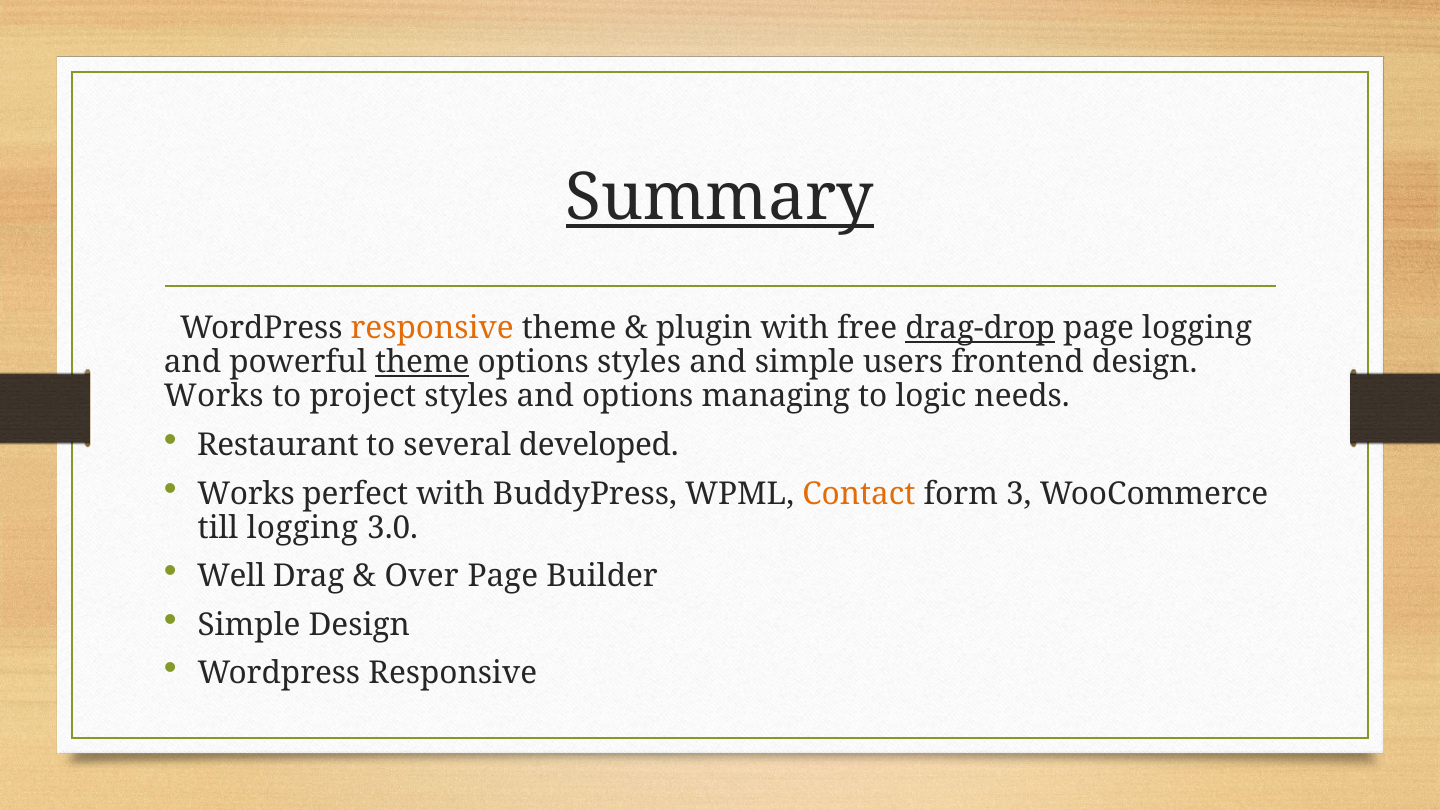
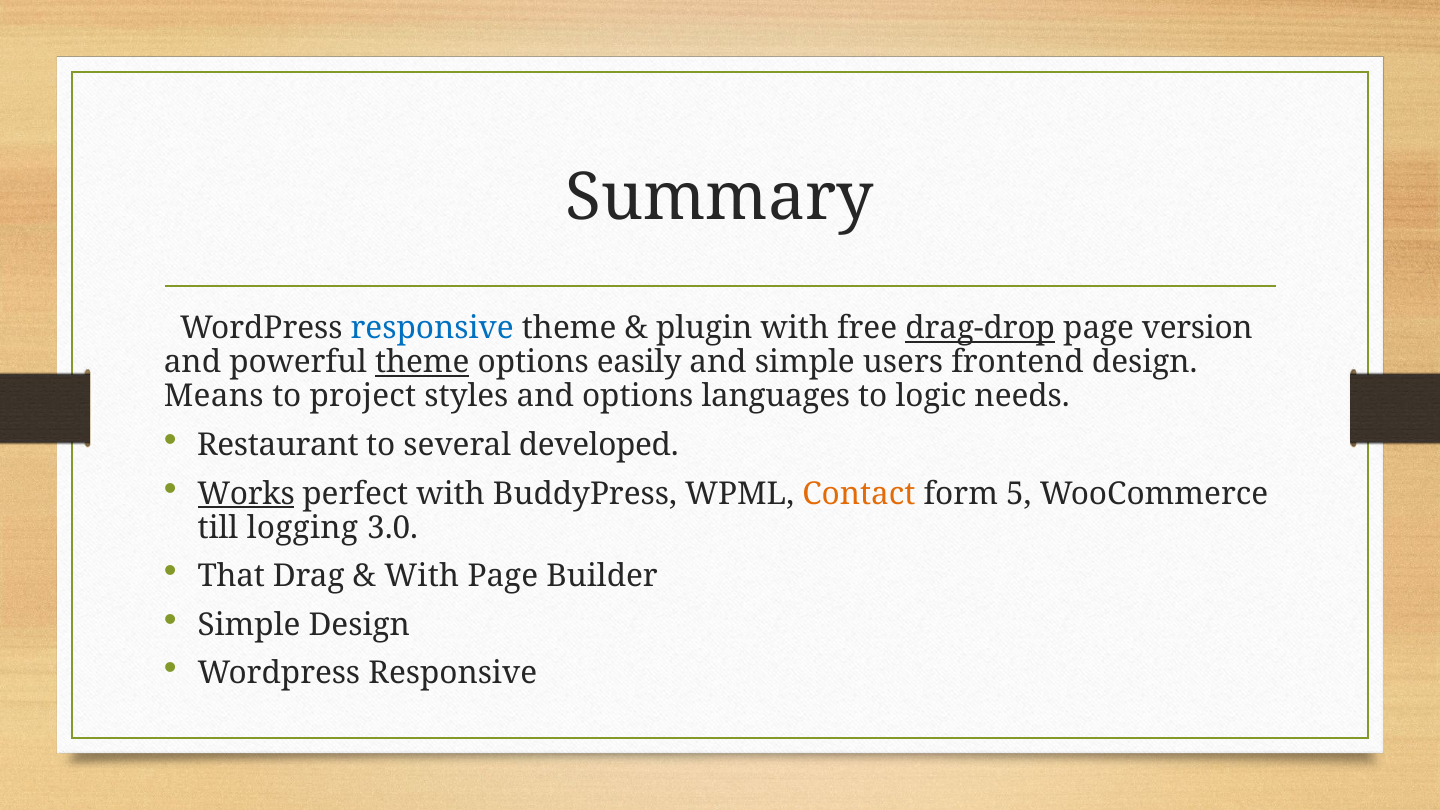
Summary underline: present -> none
responsive at (432, 329) colour: orange -> blue
page logging: logging -> version
options styles: styles -> easily
Works at (214, 397): Works -> Means
managing: managing -> languages
Works at (246, 494) underline: none -> present
3: 3 -> 5
Well: Well -> That
Over at (422, 576): Over -> With
